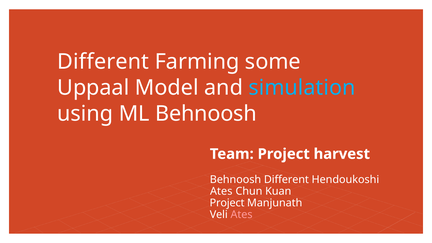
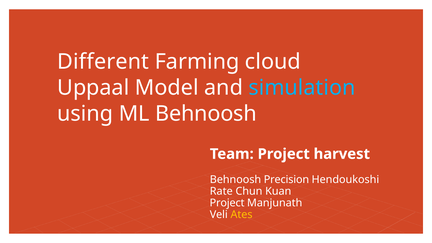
some: some -> cloud
Behnoosh Different: Different -> Precision
Ates at (221, 191): Ates -> Rate
Ates at (242, 215) colour: pink -> yellow
